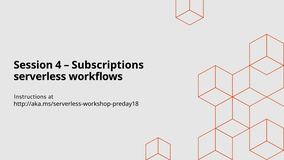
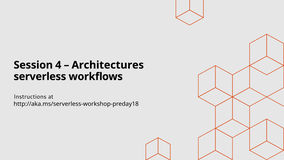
Subscriptions: Subscriptions -> Architectures
